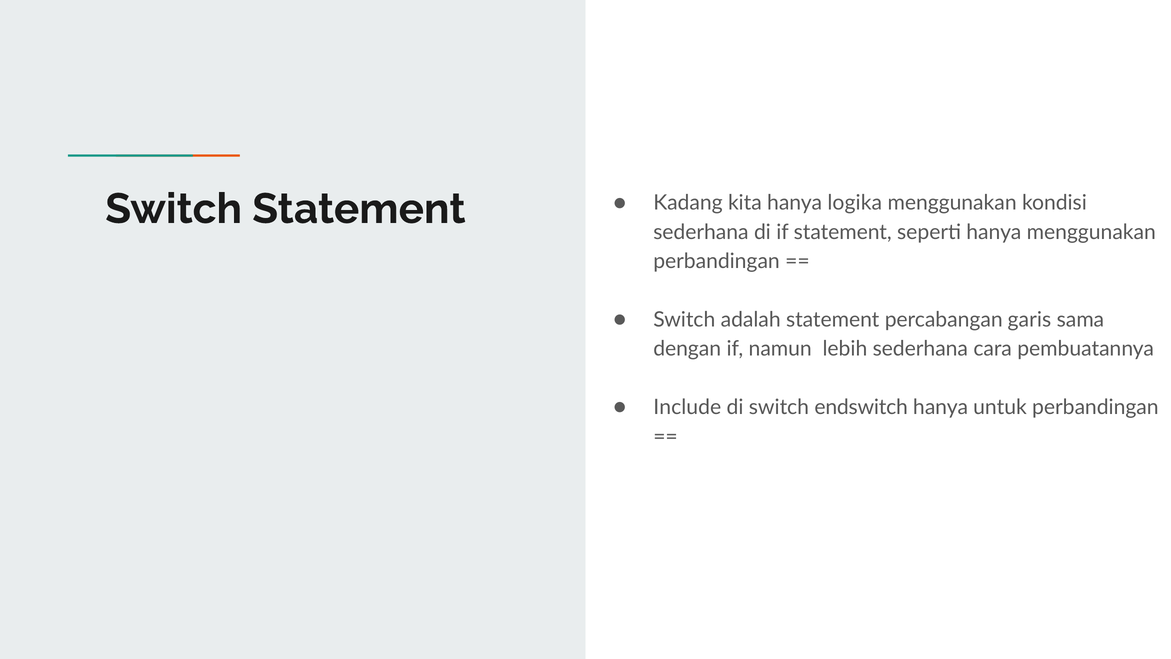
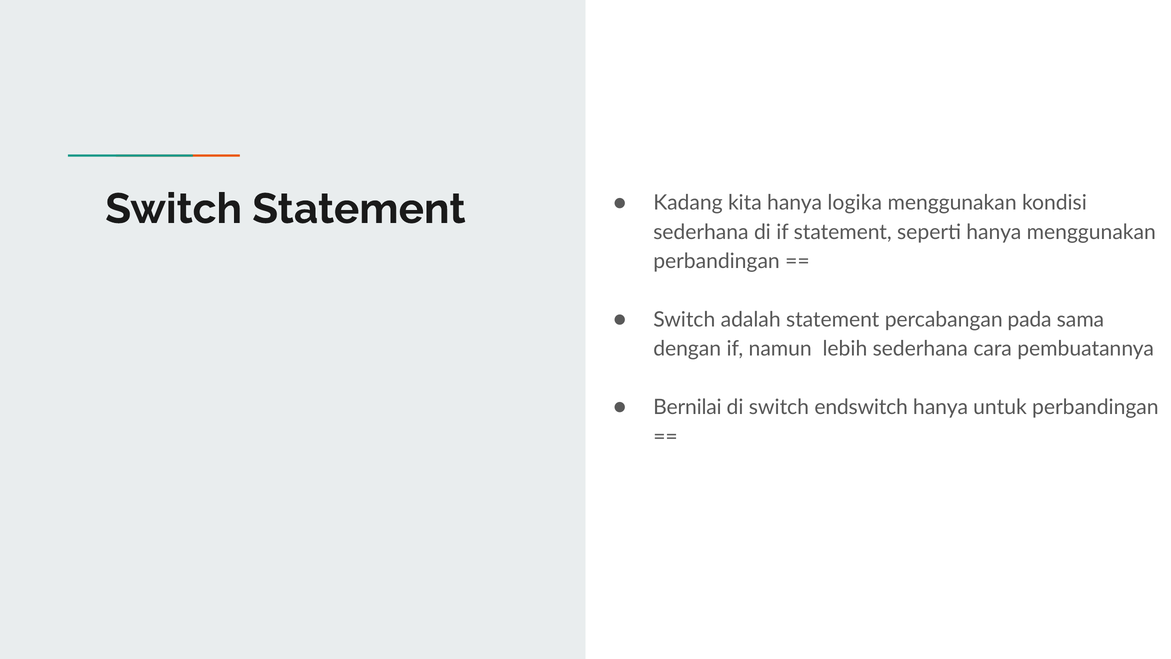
garis: garis -> pada
Include: Include -> Bernilai
